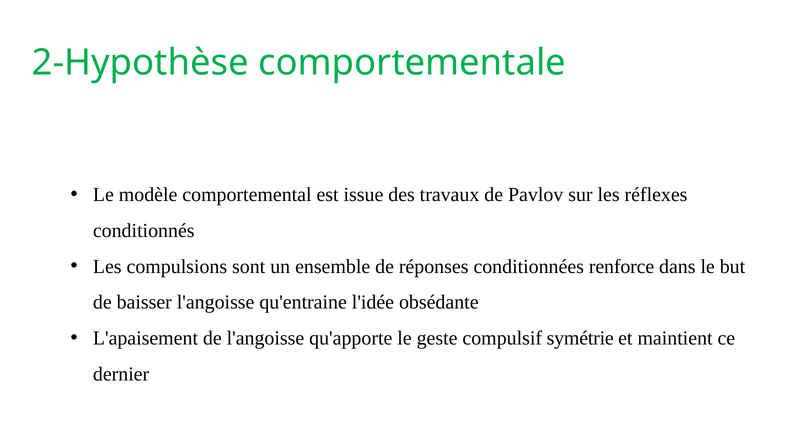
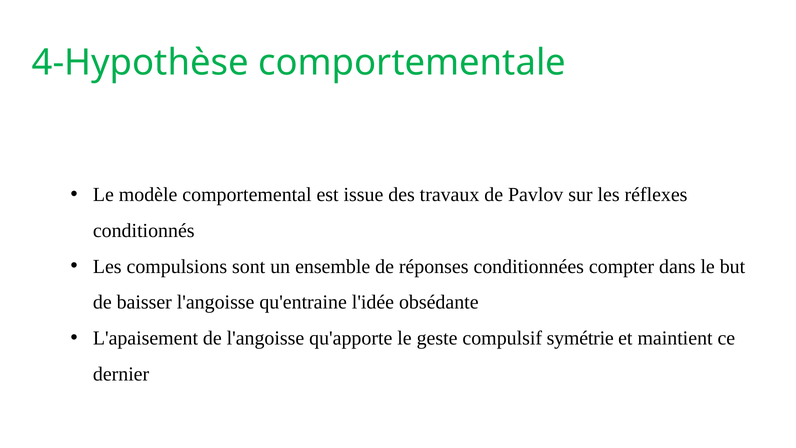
2-Hypothèse: 2-Hypothèse -> 4-Hypothèse
renforce: renforce -> compter
